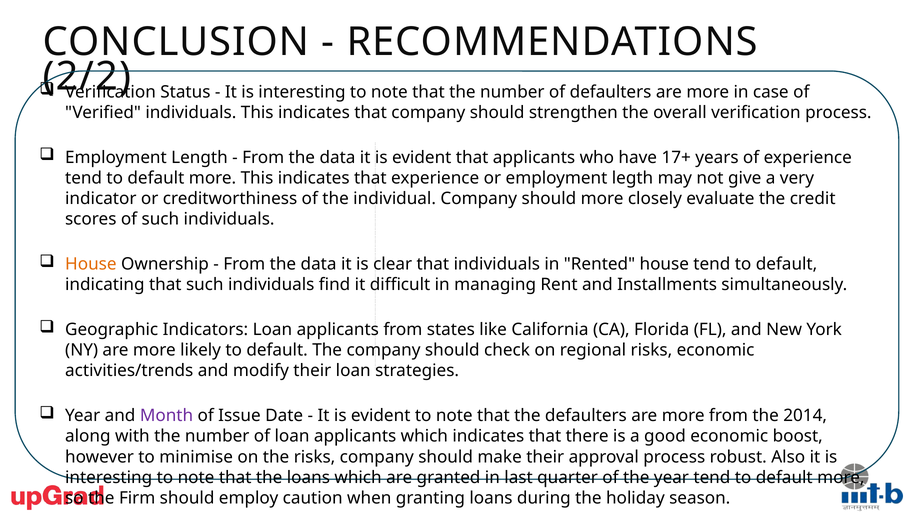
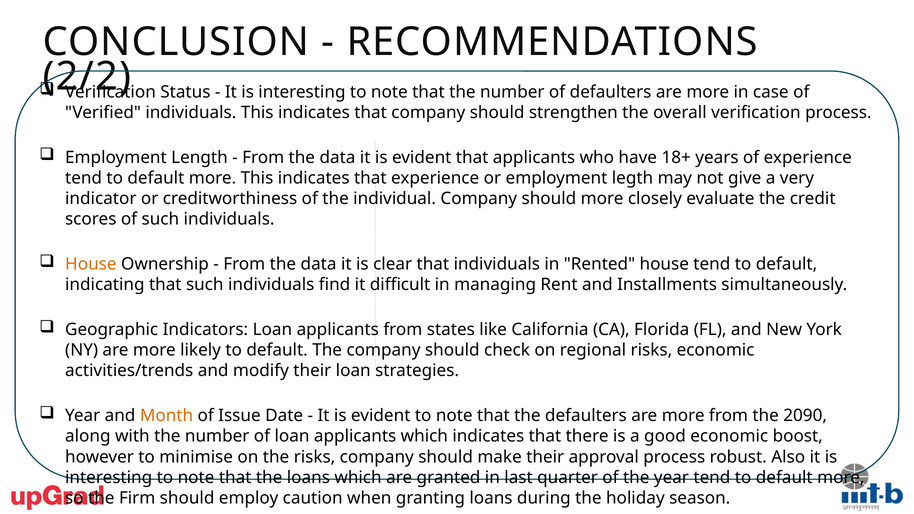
17+: 17+ -> 18+
Month colour: purple -> orange
2014: 2014 -> 2090
